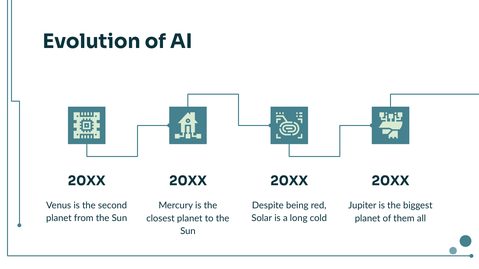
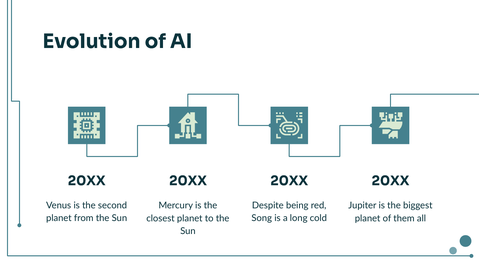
Solar: Solar -> Song
